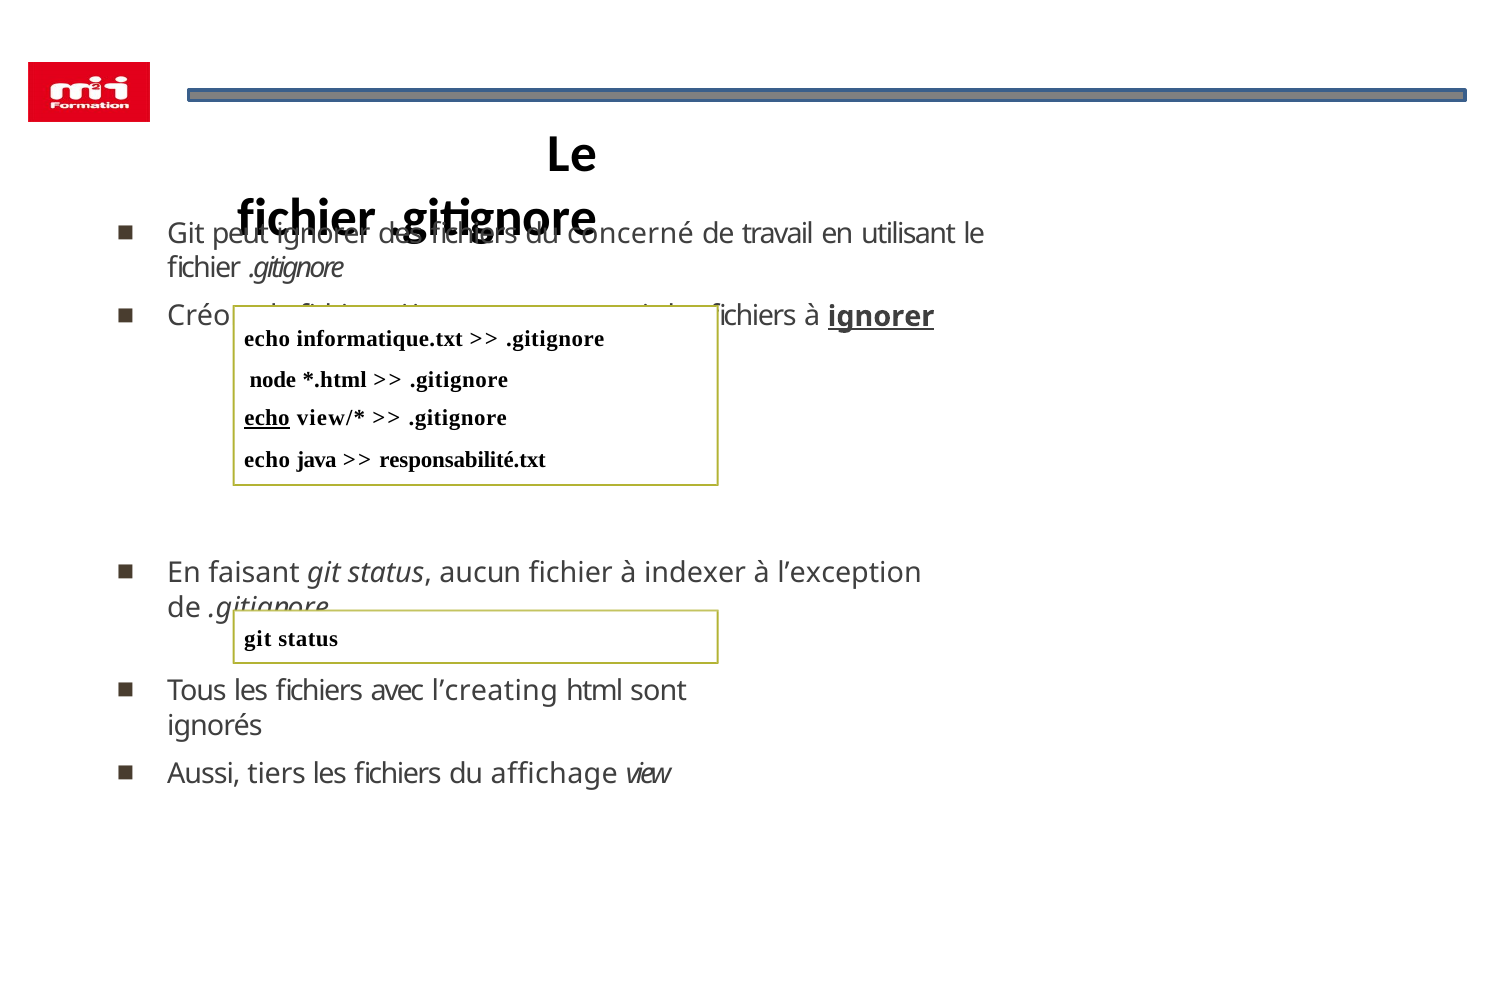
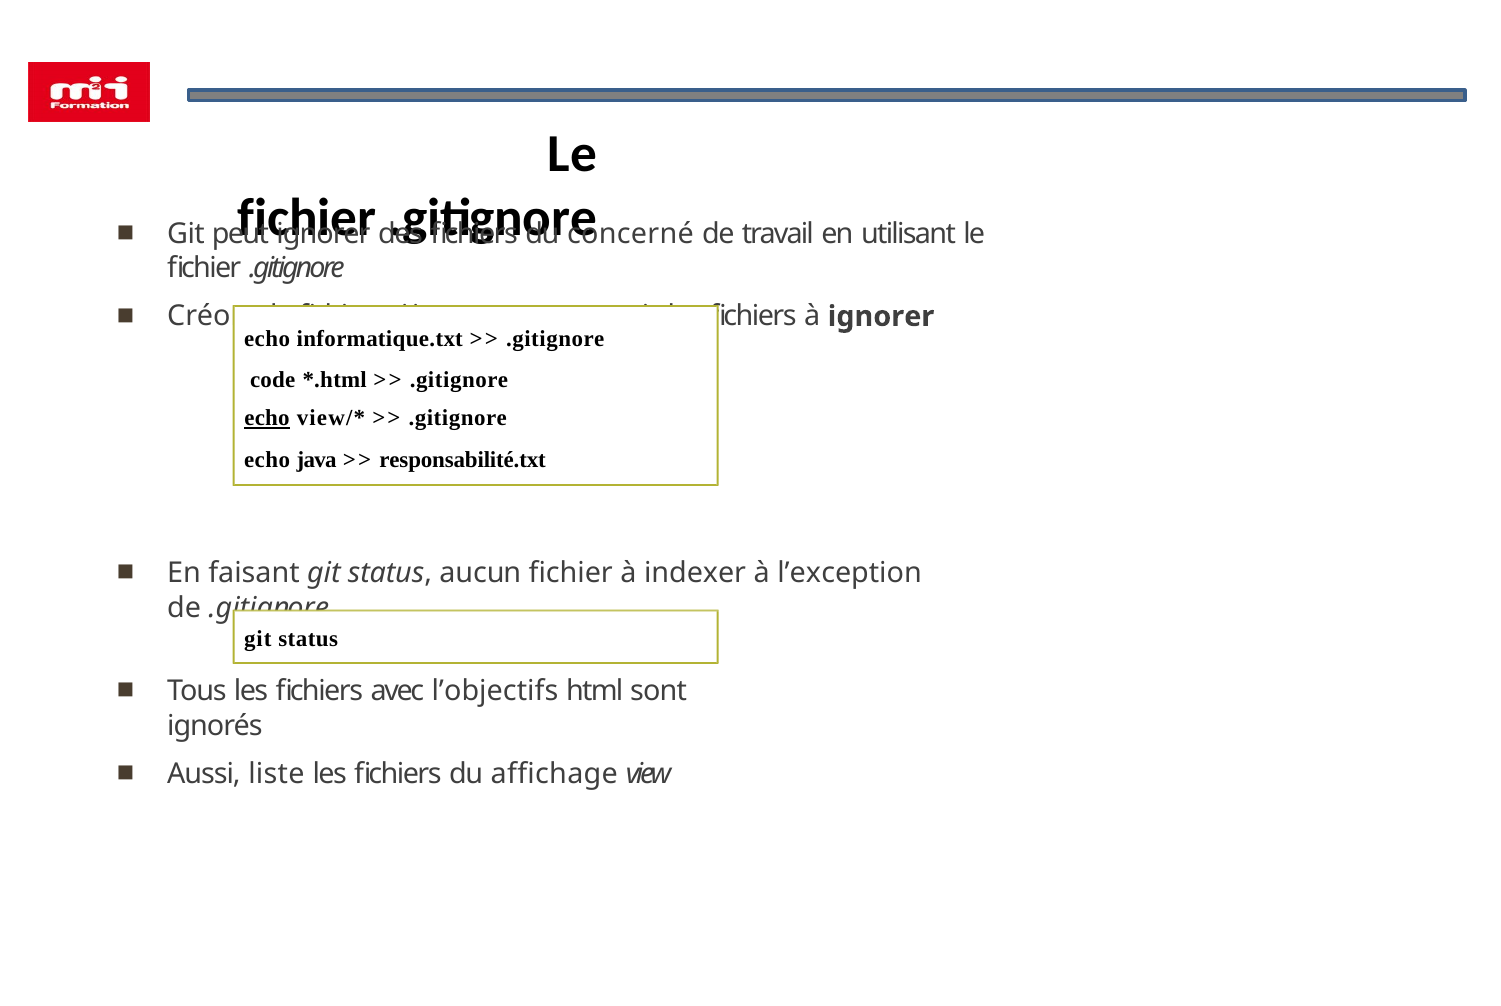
ignorer at (881, 316) underline: present -> none
node: node -> code
l’creating: l’creating -> l’objectifs
tiers: tiers -> liste
